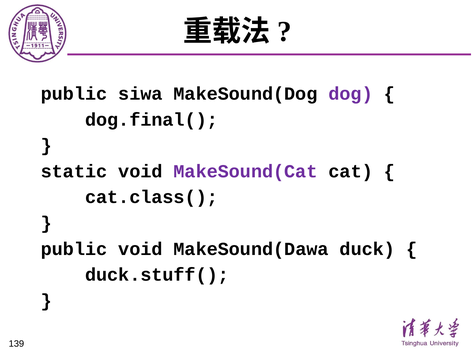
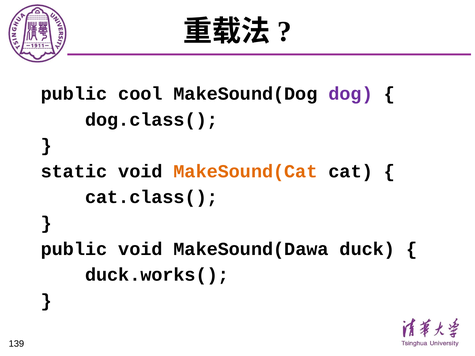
siwa: siwa -> cool
dog.final(: dog.final( -> dog.class(
MakeSound(Cat colour: purple -> orange
duck.stuff(: duck.stuff( -> duck.works(
